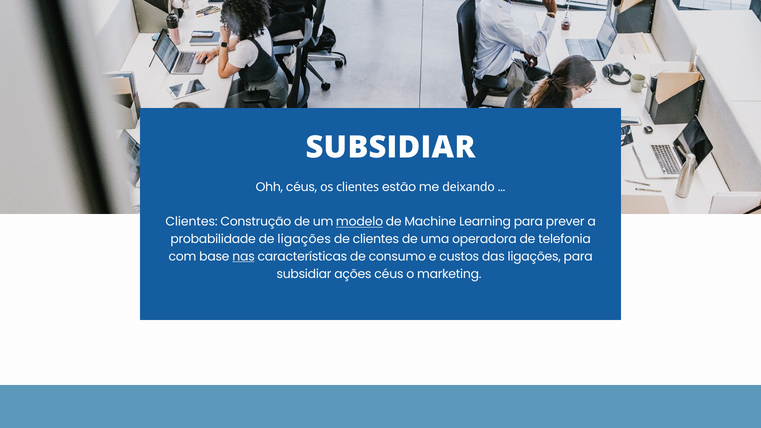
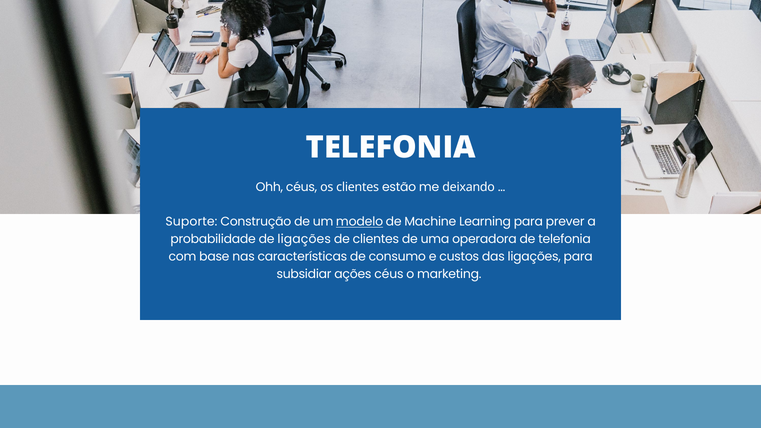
SUBSIDIAR at (391, 148): SUBSIDIAR -> TELEFONIA
Clientes at (192, 222): Clientes -> Suporte
nas underline: present -> none
